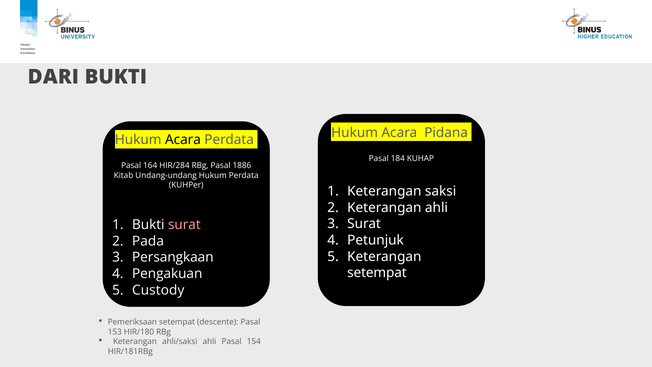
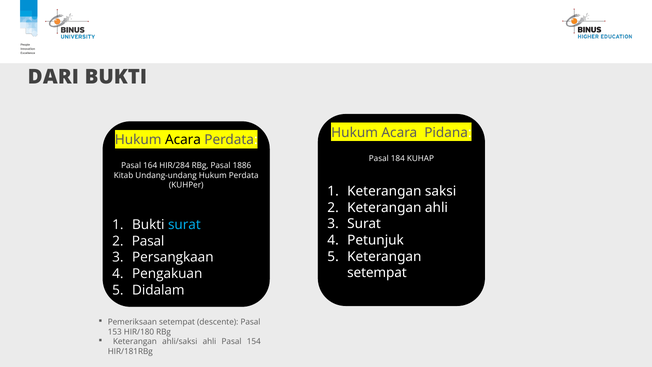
surat at (184, 225) colour: pink -> light blue
Pada at (148, 241): Pada -> Pasal
Custody: Custody -> Didalam
